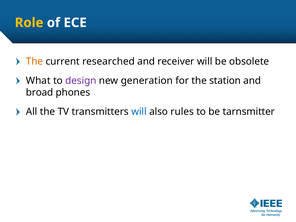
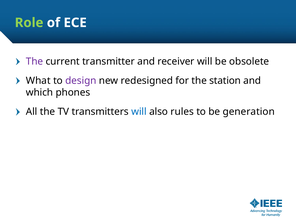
Role colour: yellow -> light green
The at (35, 61) colour: orange -> purple
researched: researched -> transmitter
generation: generation -> redesigned
broad: broad -> which
tarnsmitter: tarnsmitter -> generation
